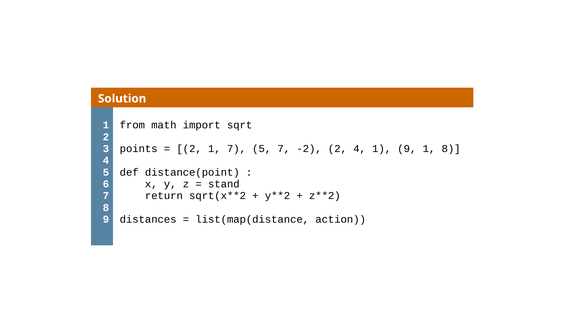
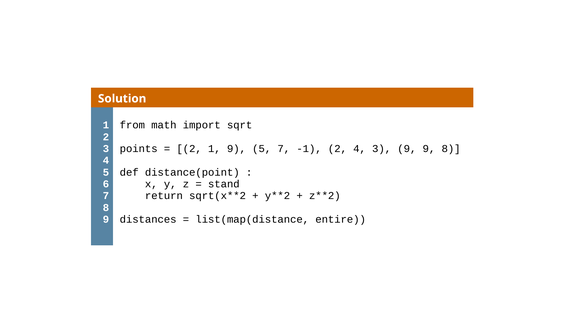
1 7: 7 -> 9
-2: -2 -> -1
4 1: 1 -> 3
9 1: 1 -> 9
action: action -> entire
